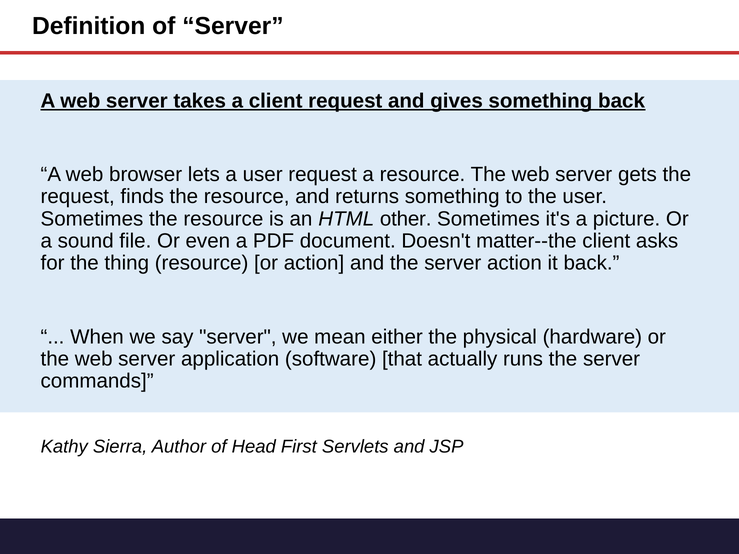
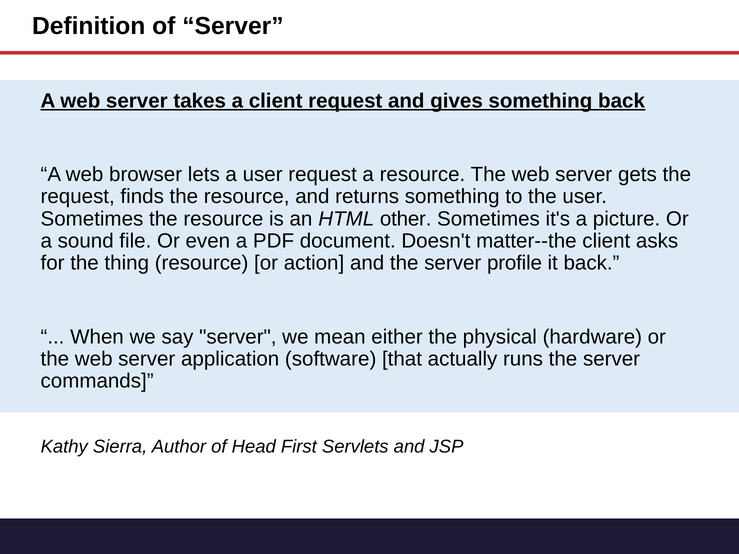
server action: action -> profile
